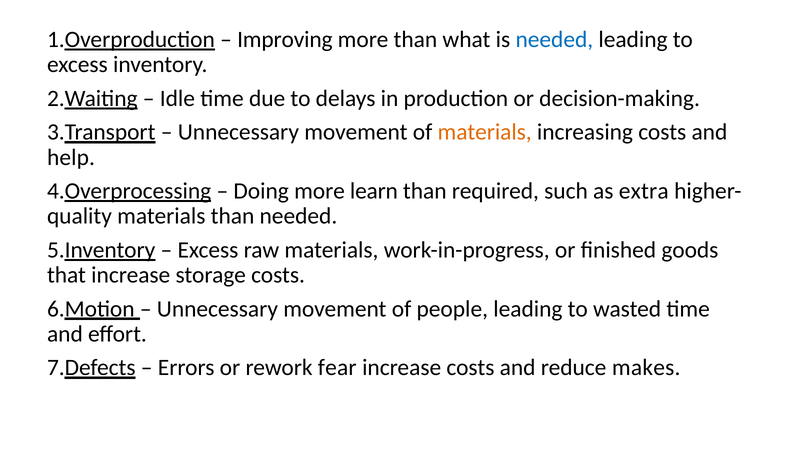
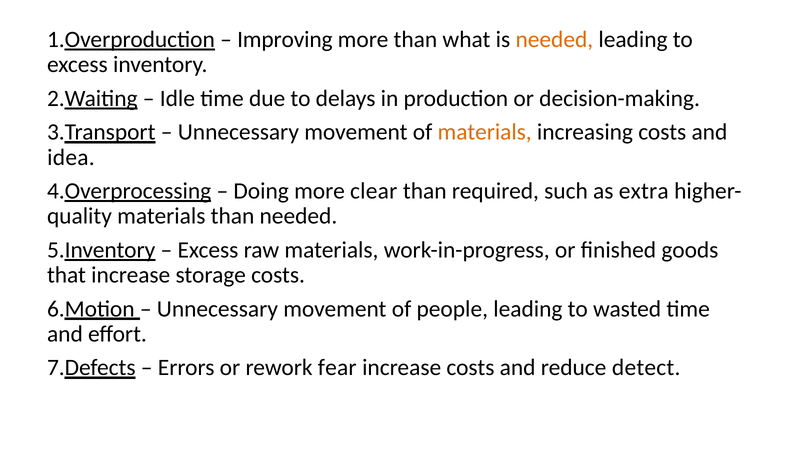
needed at (554, 40) colour: blue -> orange
help: help -> idea
learn: learn -> clear
makes: makes -> detect
